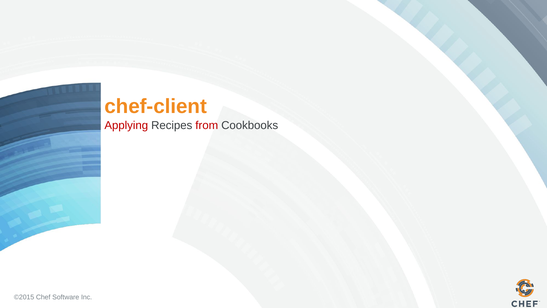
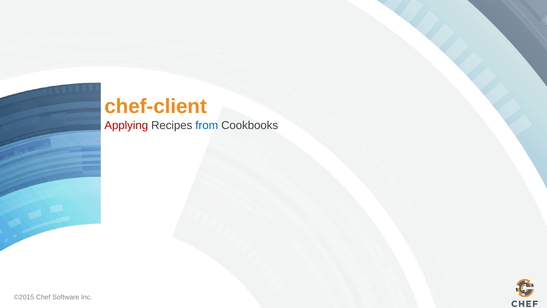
from colour: red -> blue
